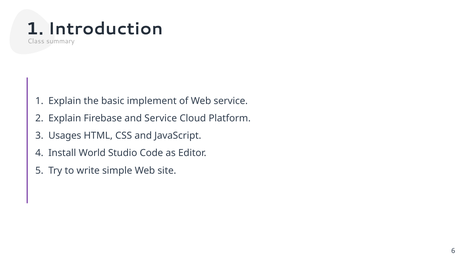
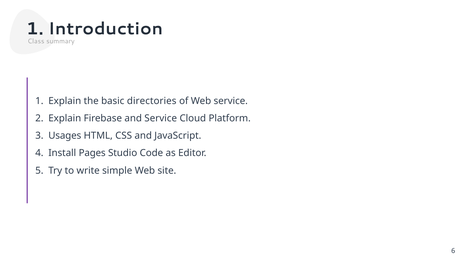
implement: implement -> directories
World: World -> Pages
